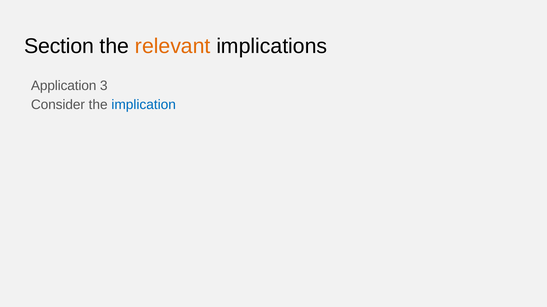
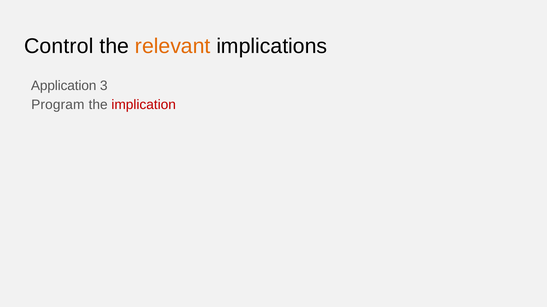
Section: Section -> Control
Consider: Consider -> Program
implication colour: blue -> red
